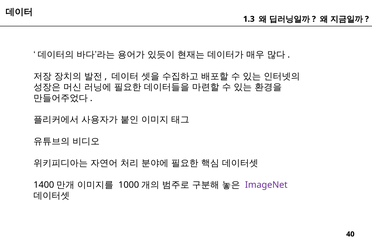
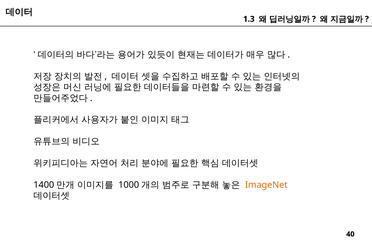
ImageNet colour: purple -> orange
